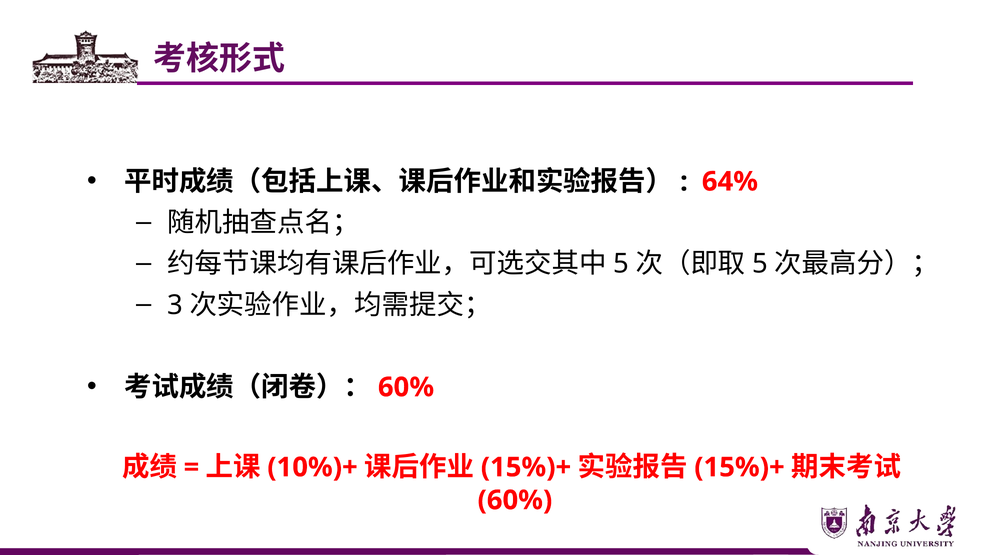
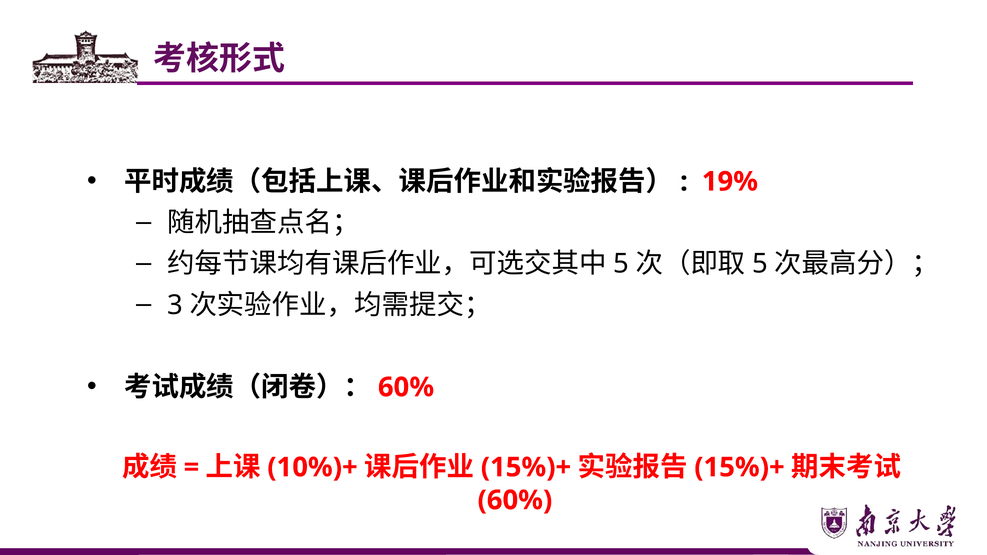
64%: 64% -> 19%
